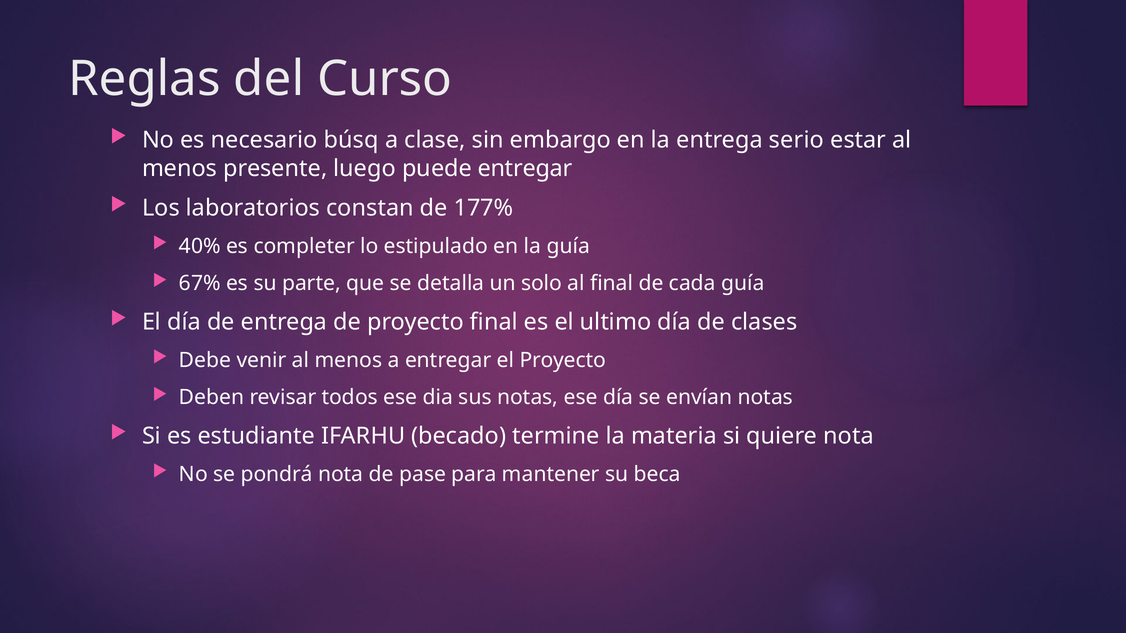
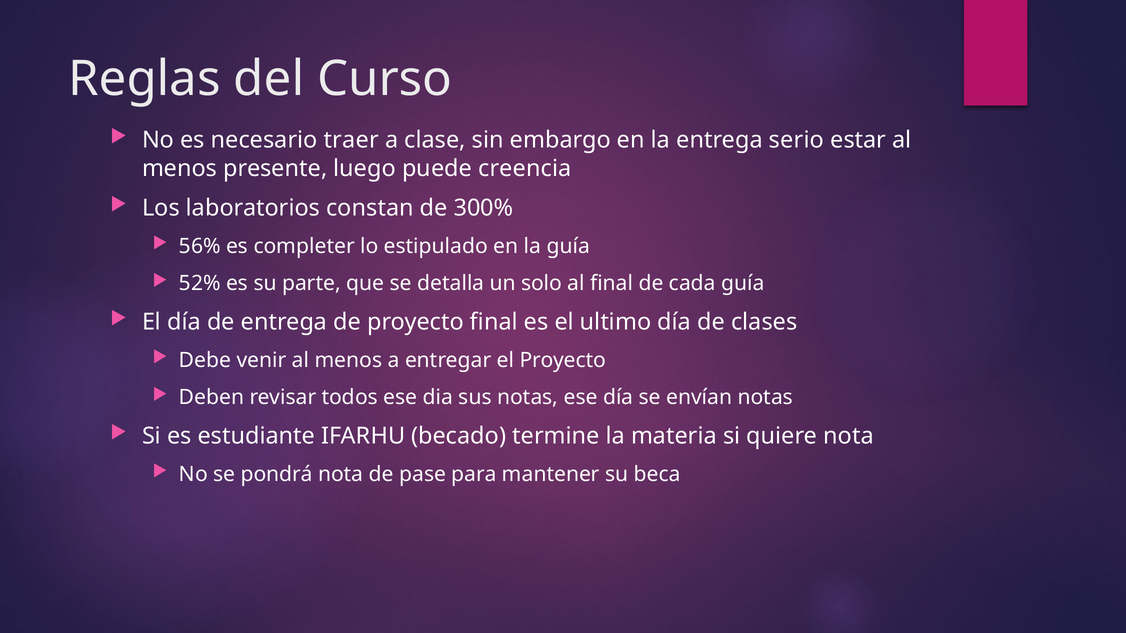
búsq: búsq -> traer
puede entregar: entregar -> creencia
177%: 177% -> 300%
40%: 40% -> 56%
67%: 67% -> 52%
